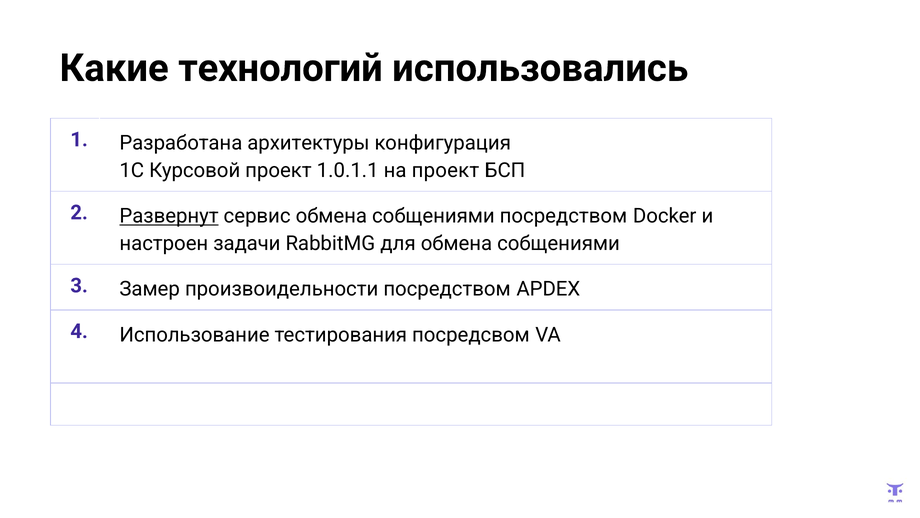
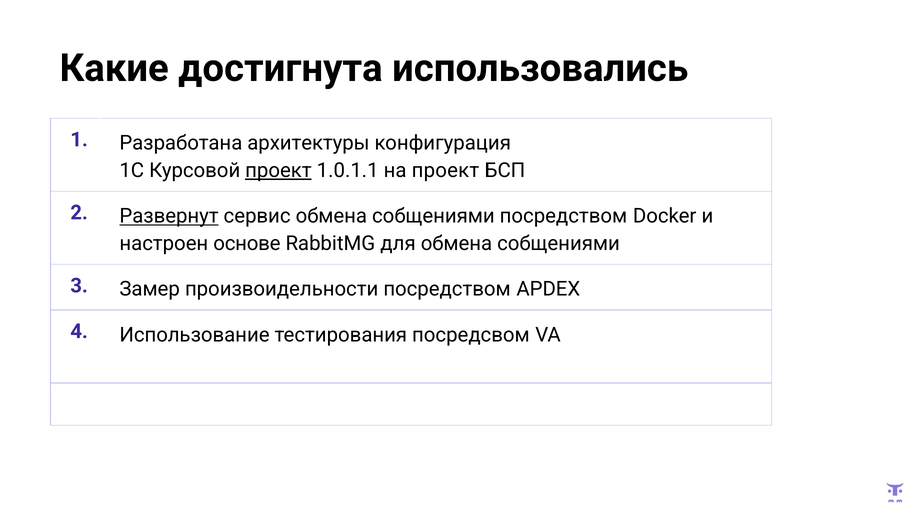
технологий: технологий -> достигнута
проект at (278, 170) underline: none -> present
задачи: задачи -> основе
